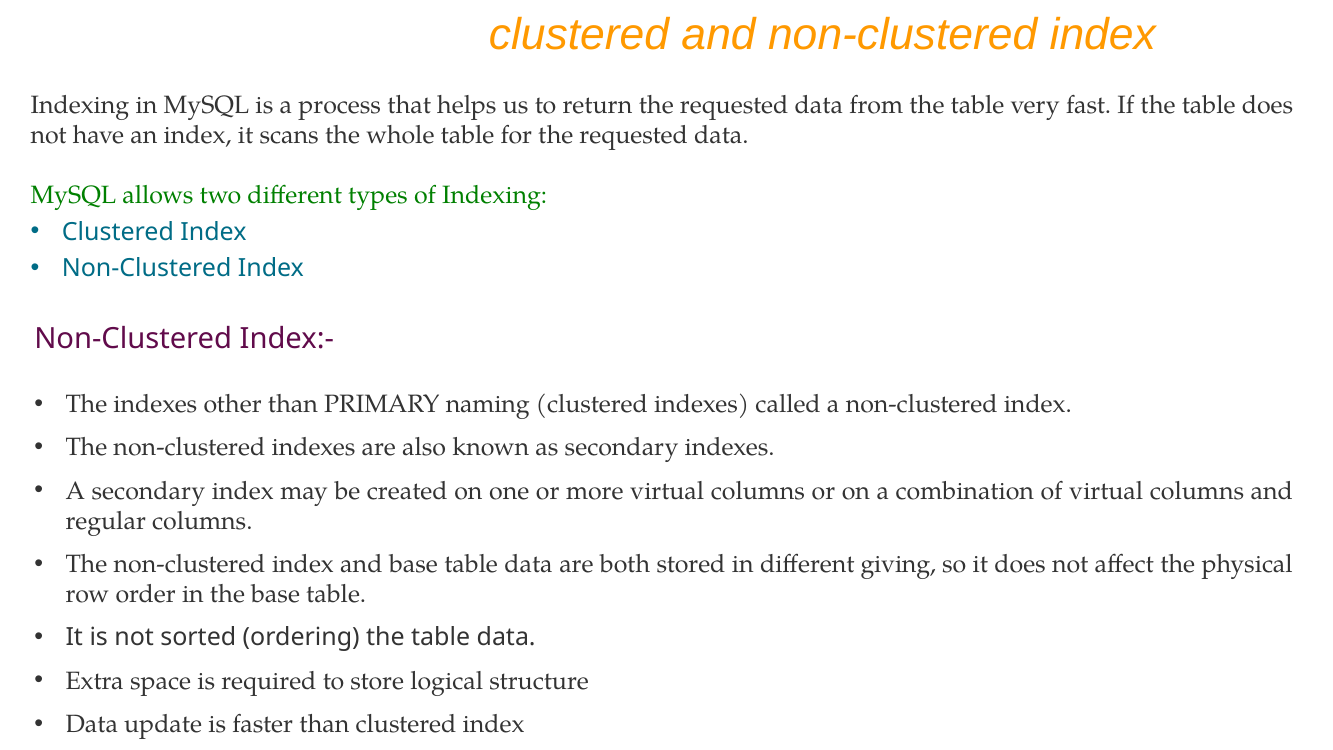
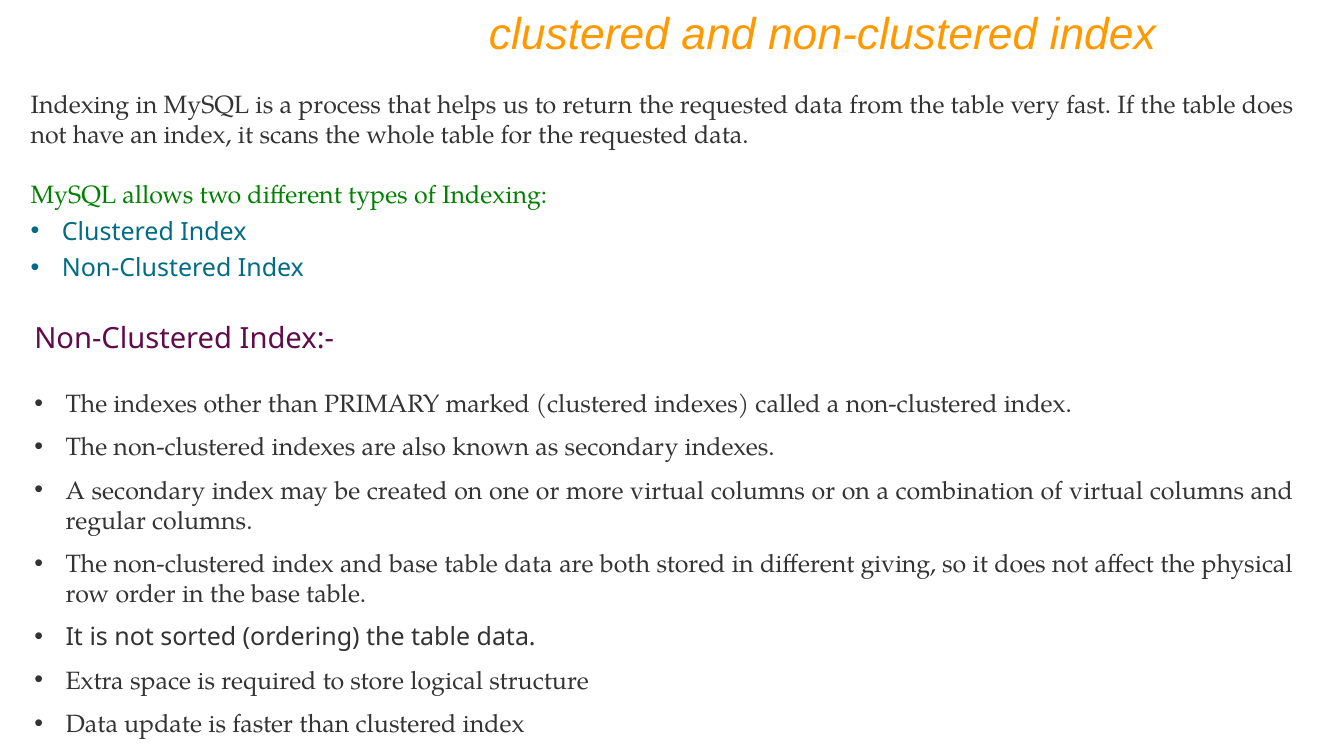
naming: naming -> marked
